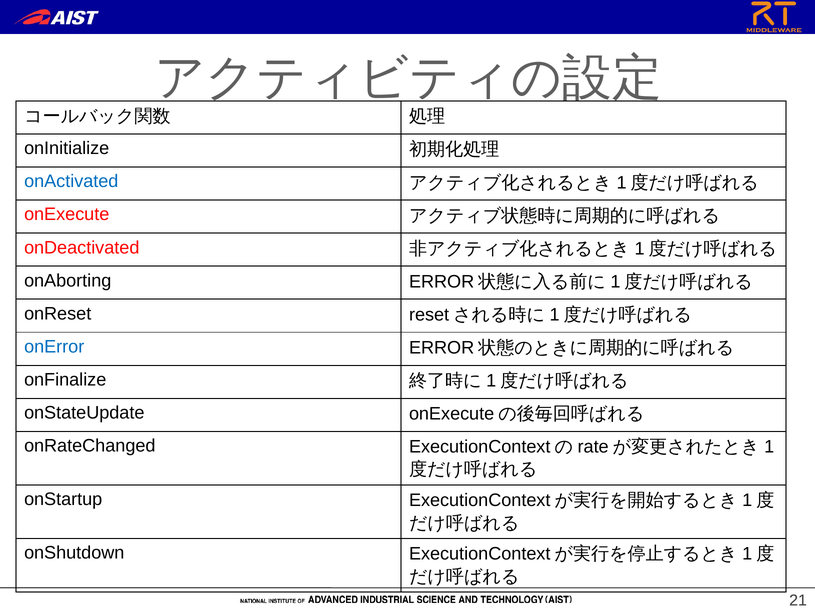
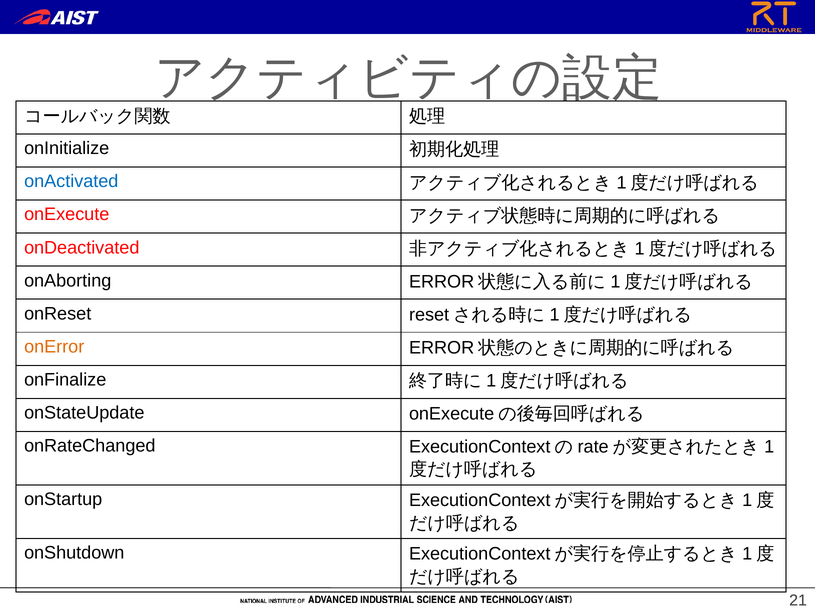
onError colour: blue -> orange
